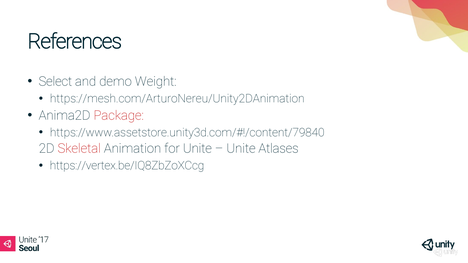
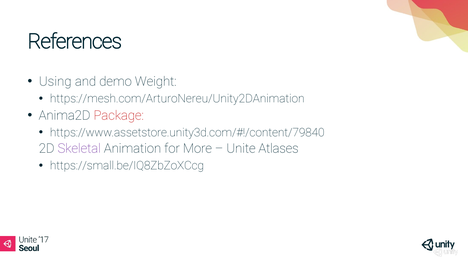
Select: Select -> Using
Skeletal colour: red -> purple
for Unite: Unite -> More
https://vertex.be/IQ8ZbZoXCcg: https://vertex.be/IQ8ZbZoXCcg -> https://small.be/IQ8ZbZoXCcg
